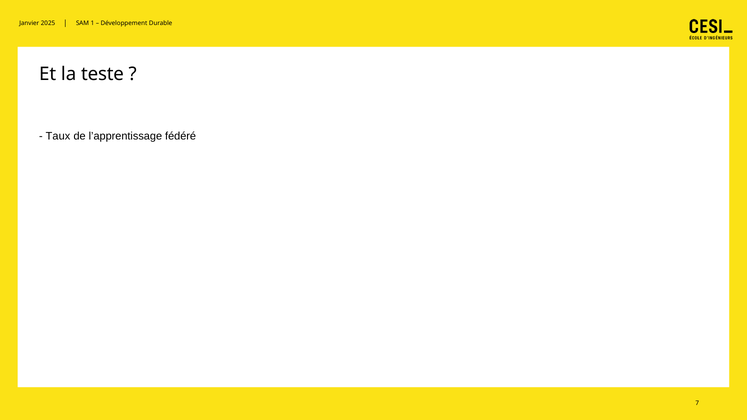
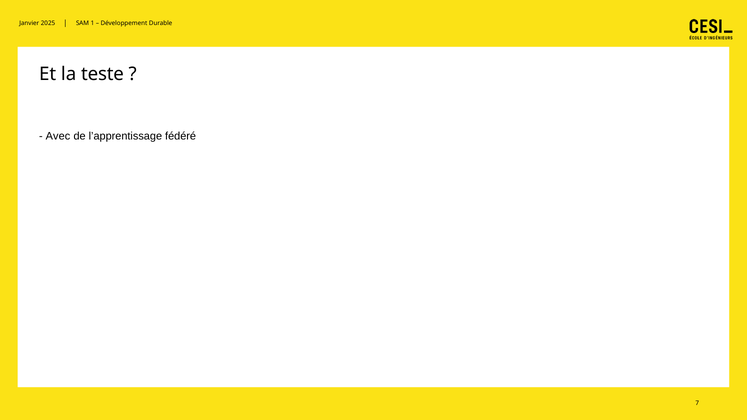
Taux: Taux -> Avec
